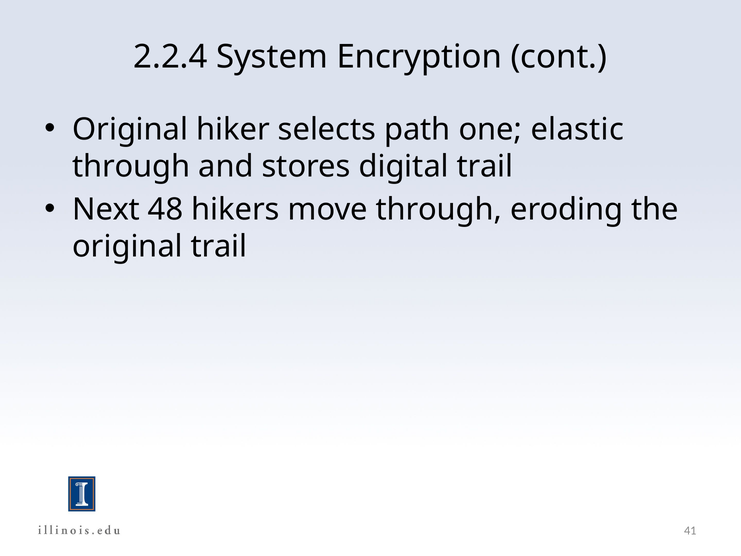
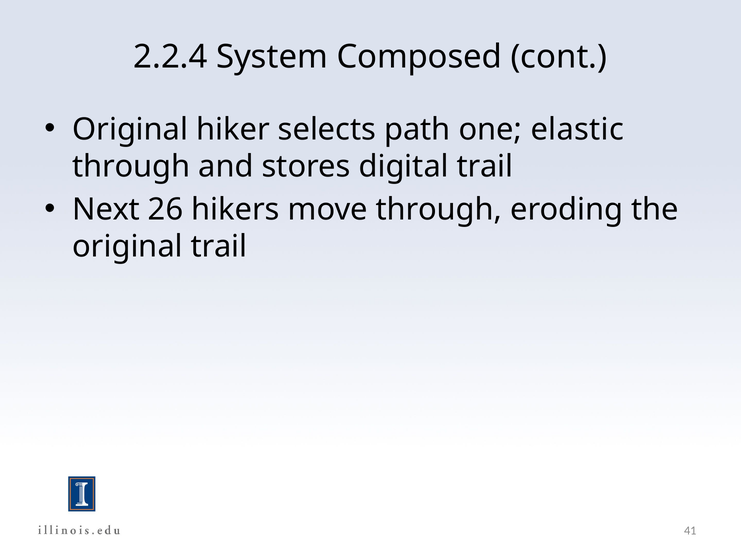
Encryption: Encryption -> Composed
48: 48 -> 26
